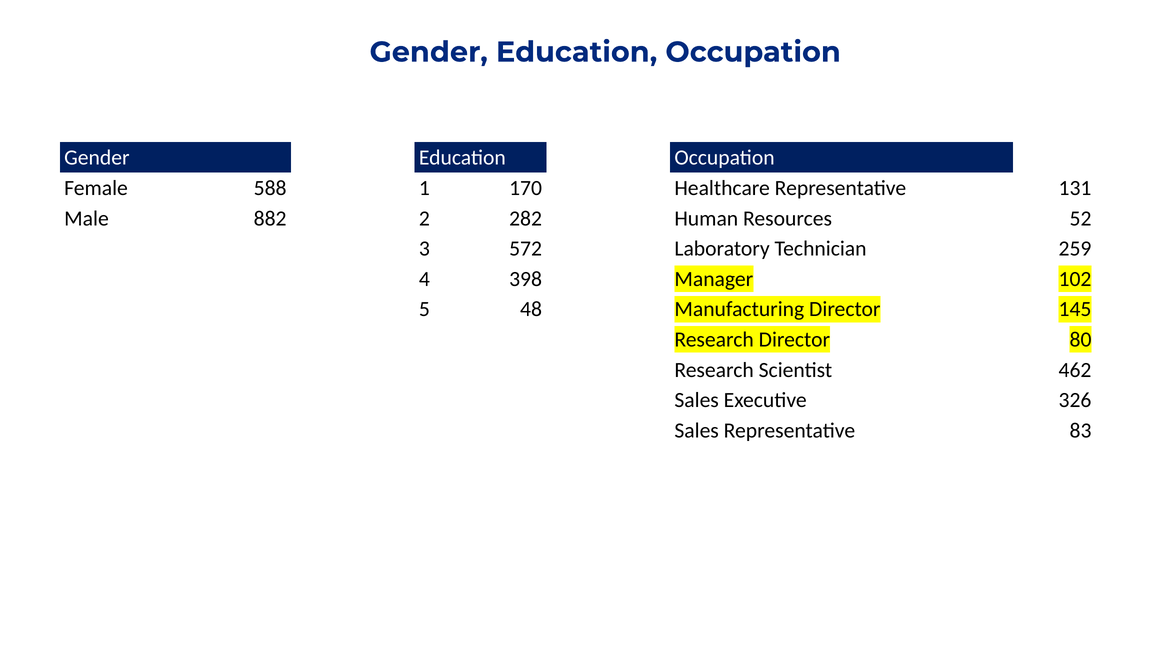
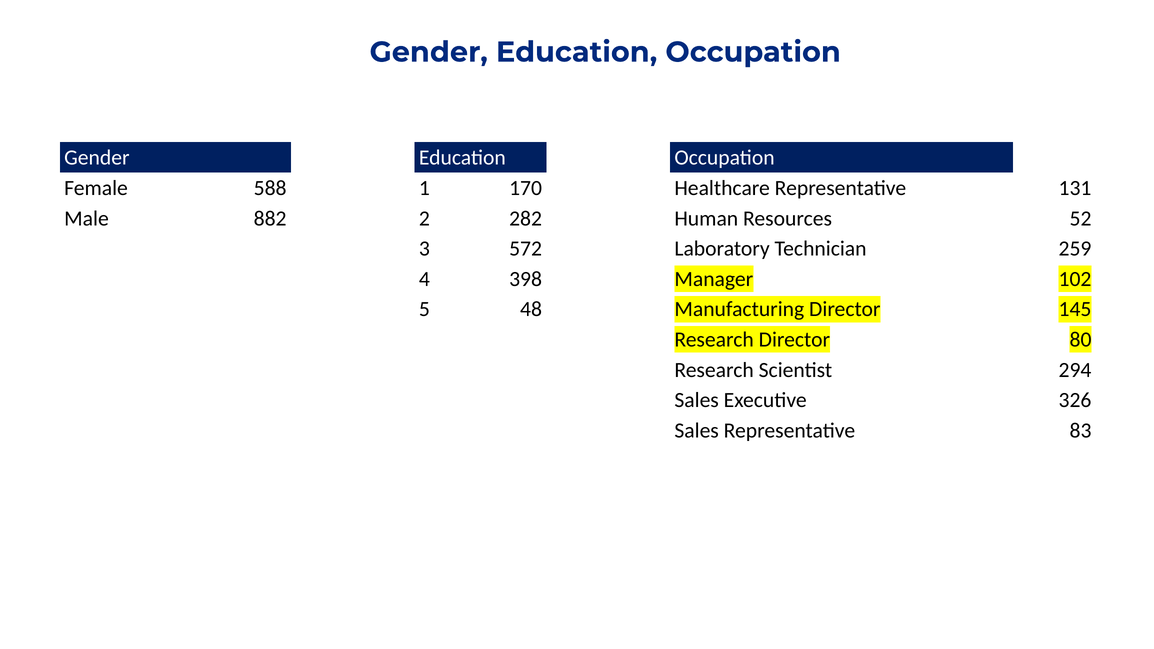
462: 462 -> 294
